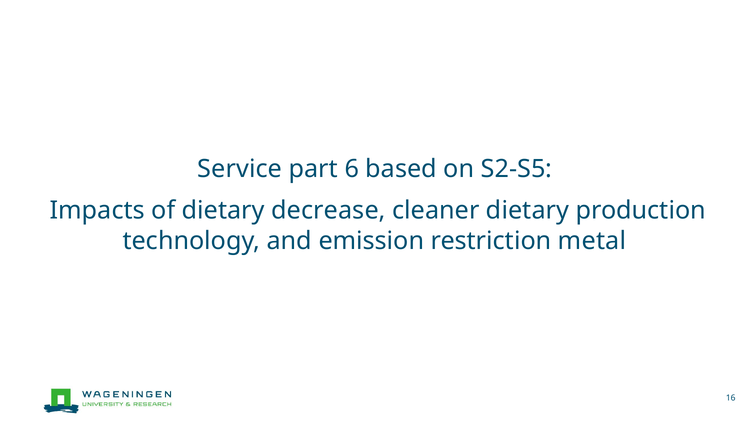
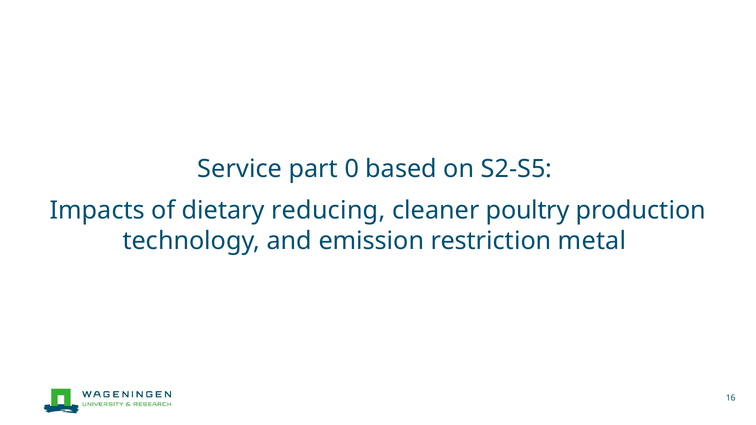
6: 6 -> 0
decrease: decrease -> reducing
cleaner dietary: dietary -> poultry
